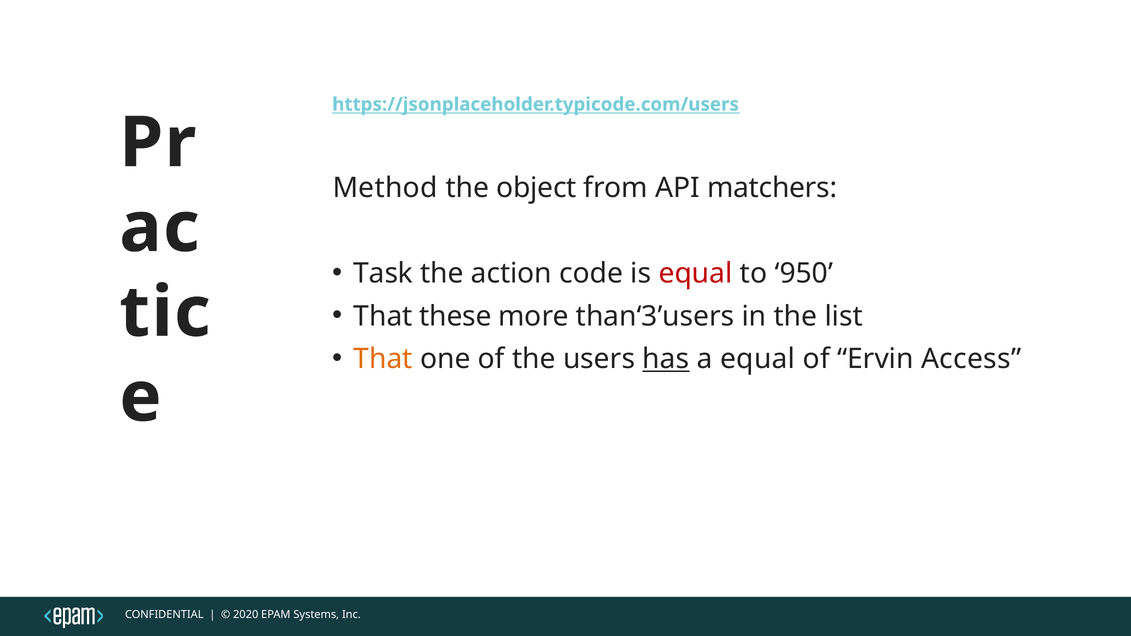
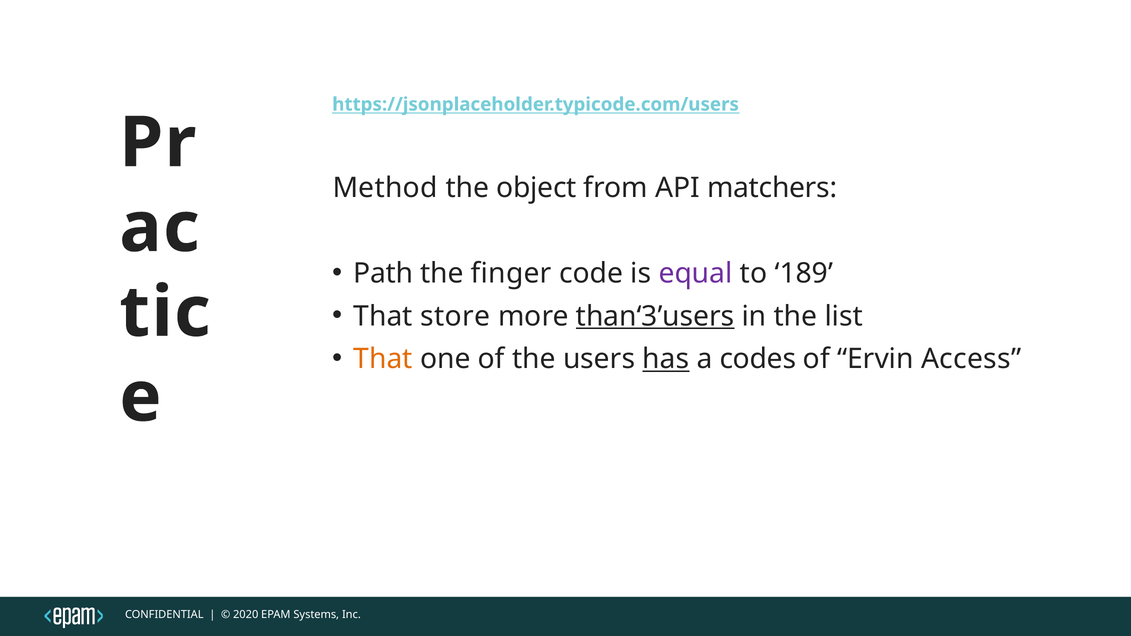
Task: Task -> Path
action: action -> finger
equal at (696, 274) colour: red -> purple
950: 950 -> 189
these: these -> store
than‘3’users underline: none -> present
a equal: equal -> codes
